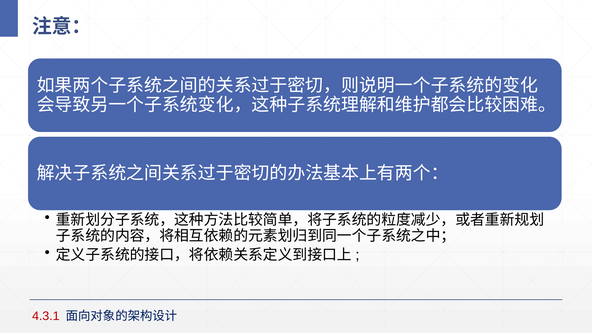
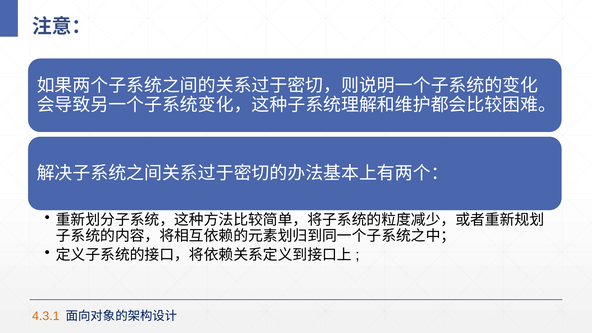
4.3.1 colour: red -> orange
